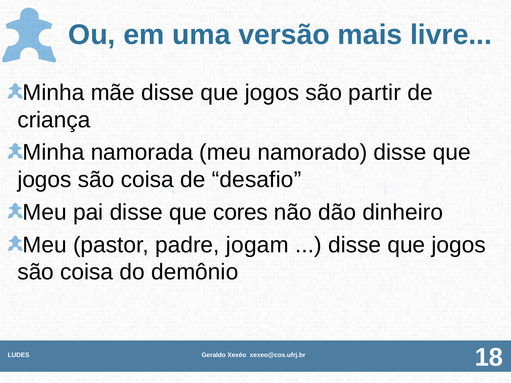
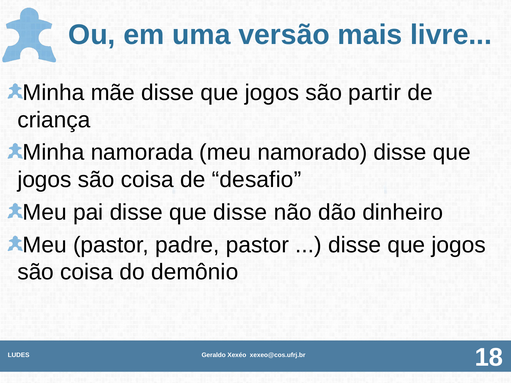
que cores: cores -> disse
padre jogam: jogam -> pastor
